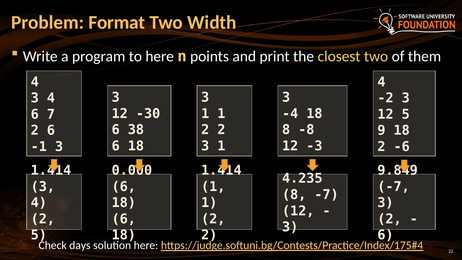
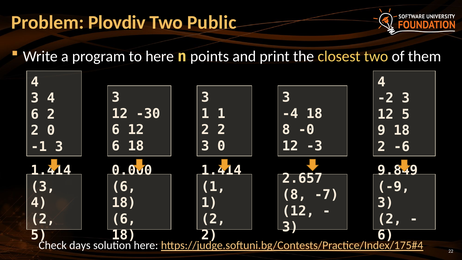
Format: Format -> Plovdiv
Width: Width -> Public
6 7: 7 -> 2
6 38: 38 -> 12
-8: -8 -> -0
2 6: 6 -> 0
1 at (221, 146): 1 -> 0
4.235: 4.235 -> 2.657
-7 at (394, 187): -7 -> -9
